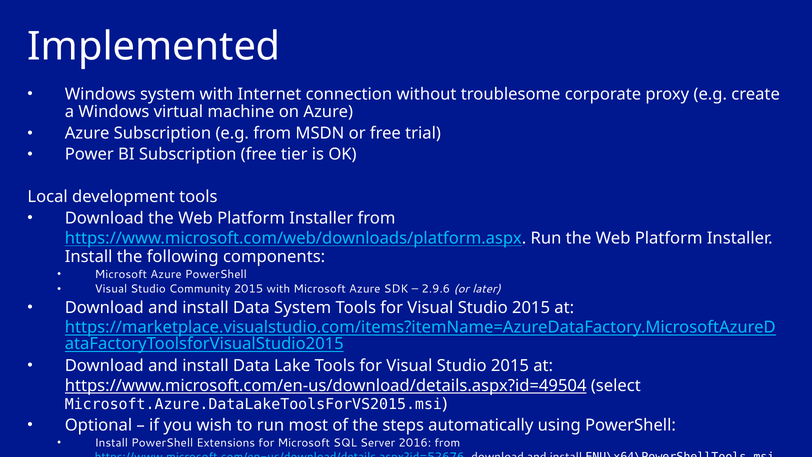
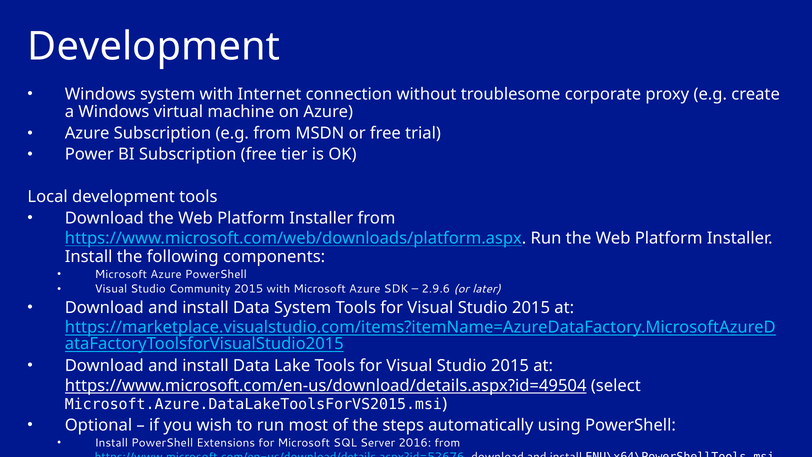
Implemented at (154, 47): Implemented -> Development
